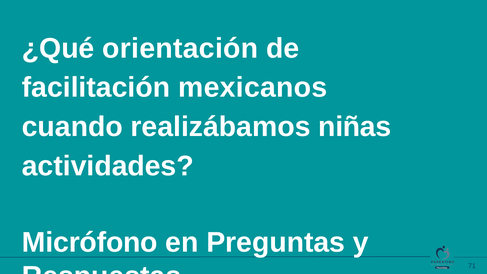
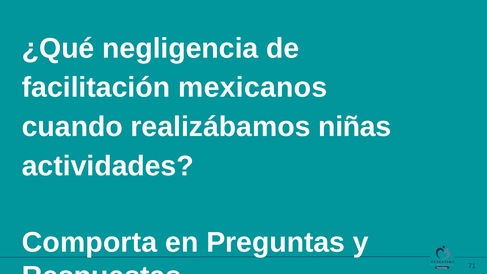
orientación: orientación -> negligencia
Micrófono: Micrófono -> Comporta
